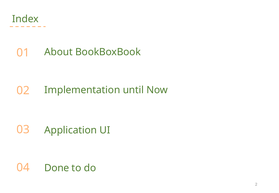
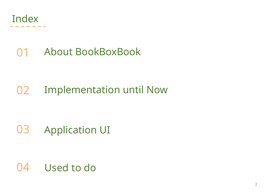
Done: Done -> Used
